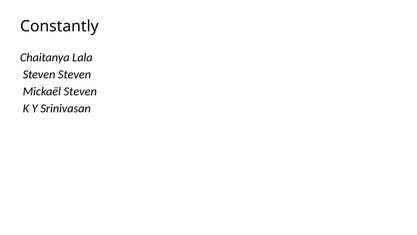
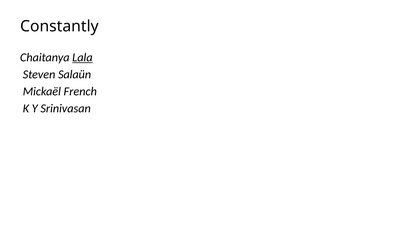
Lala underline: none -> present
Steven Steven: Steven -> Salaün
Mickaël Steven: Steven -> French
